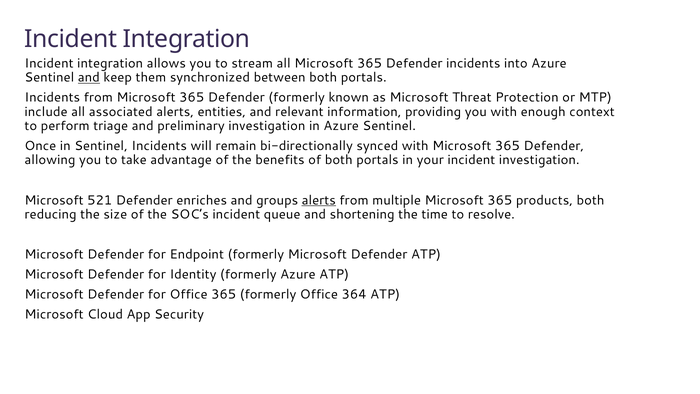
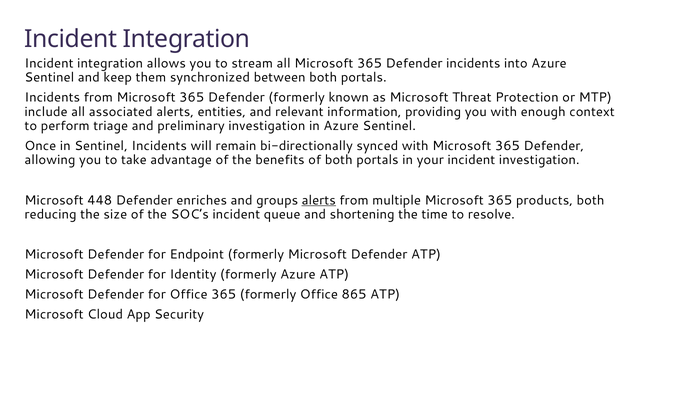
and at (89, 77) underline: present -> none
521: 521 -> 448
364: 364 -> 865
